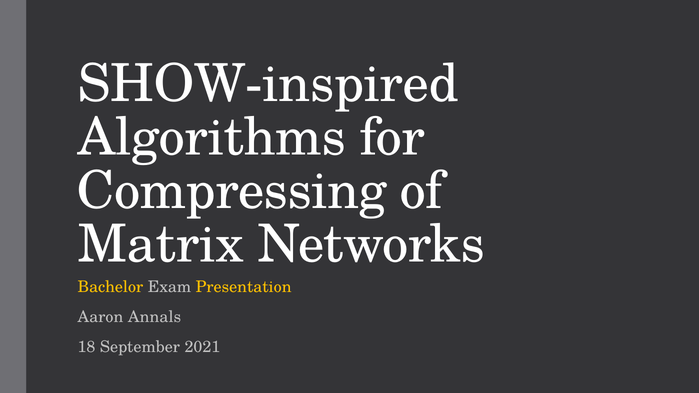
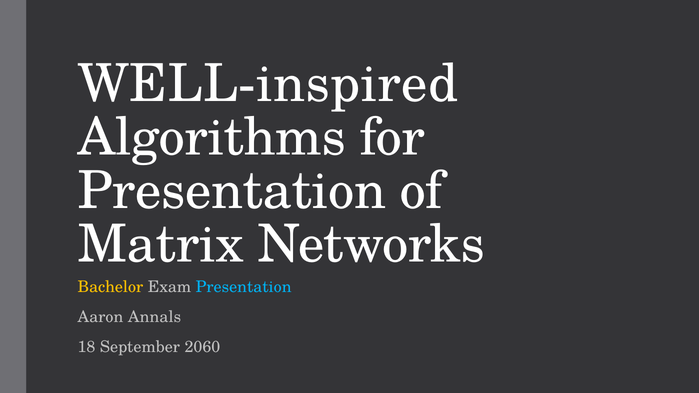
SHOW-inspired: SHOW-inspired -> WELL-inspired
Compressing at (232, 191): Compressing -> Presentation
Presentation at (244, 287) colour: yellow -> light blue
2021: 2021 -> 2060
